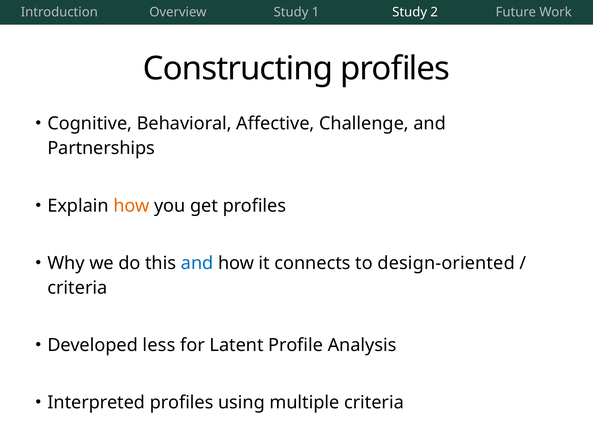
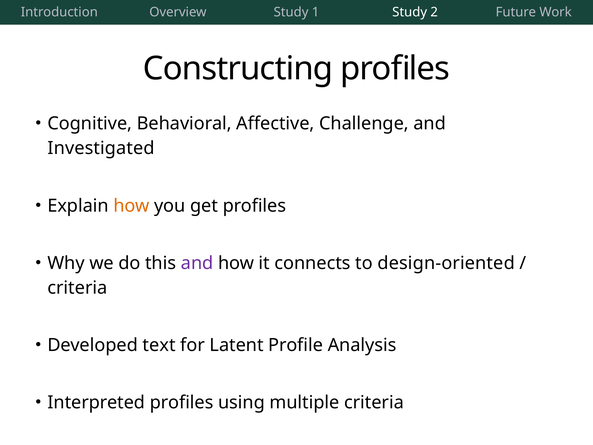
Partnerships: Partnerships -> Investigated
and at (197, 263) colour: blue -> purple
less: less -> text
